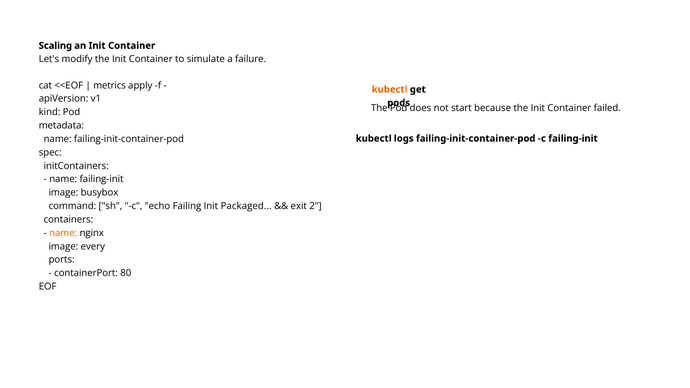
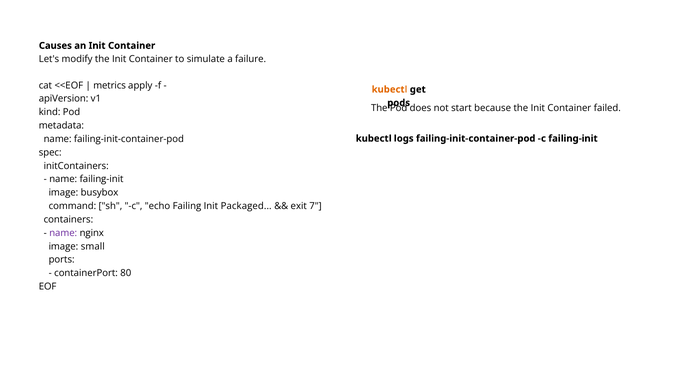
Scaling: Scaling -> Causes
2: 2 -> 7
name at (63, 233) colour: orange -> purple
every: every -> small
